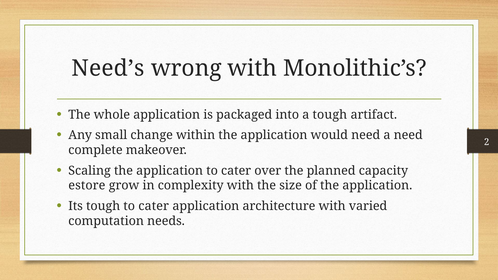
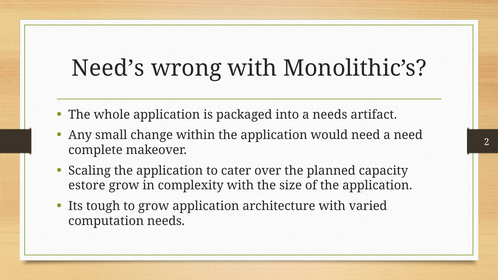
a tough: tough -> needs
tough to cater: cater -> grow
